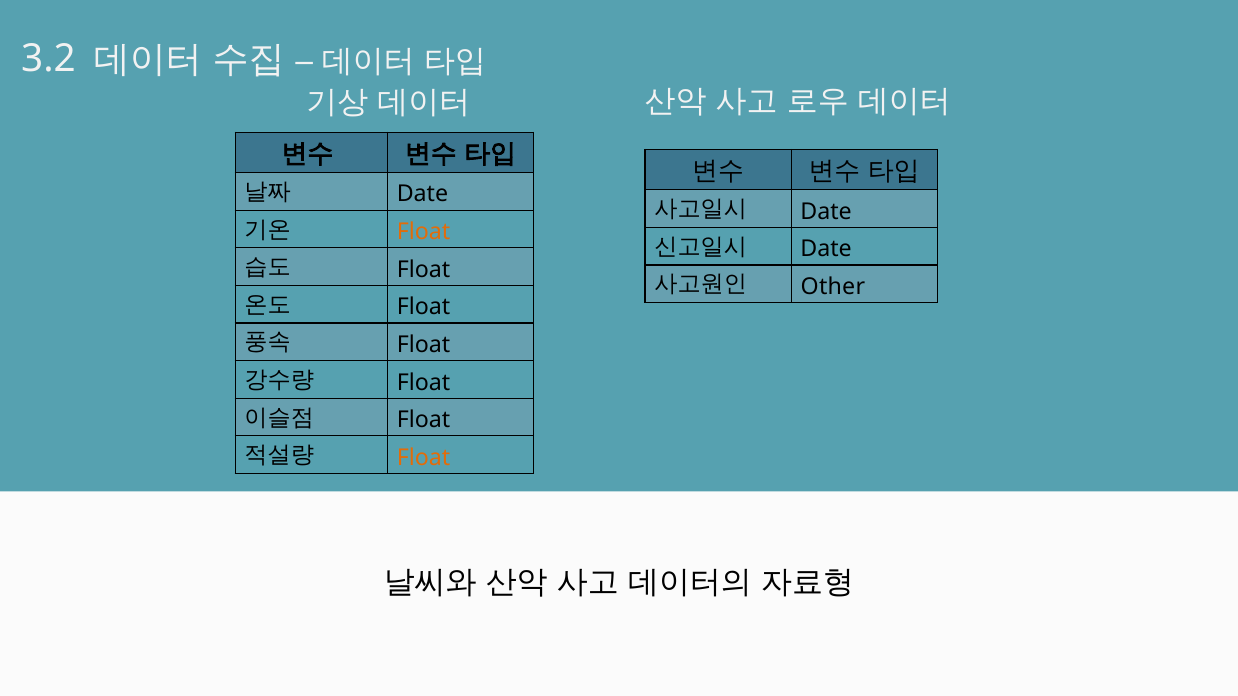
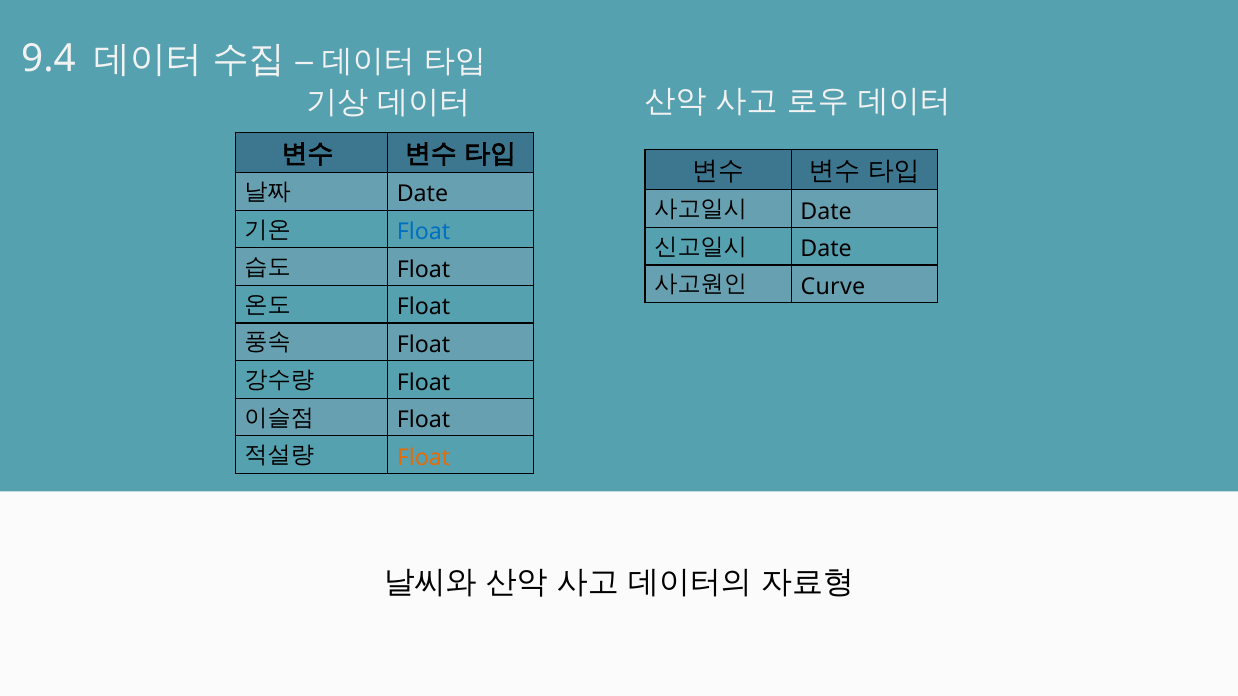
3.2: 3.2 -> 9.4
Float at (424, 232) colour: orange -> blue
Other: Other -> Curve
